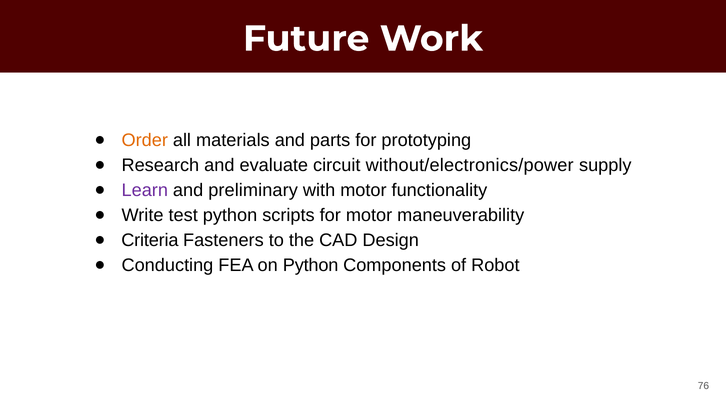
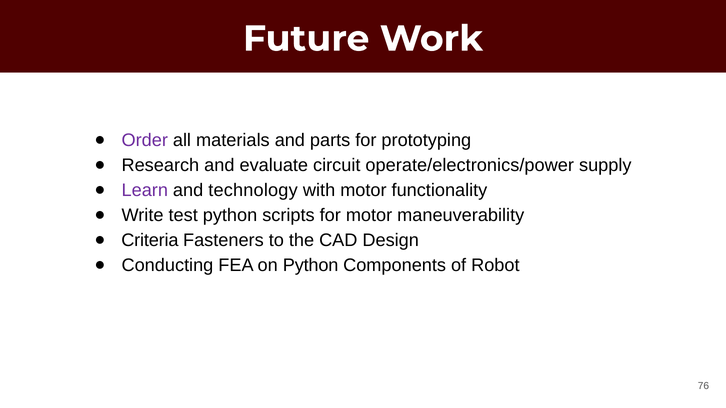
Order colour: orange -> purple
without/electronics/power: without/electronics/power -> operate/electronics/power
preliminary: preliminary -> technology
